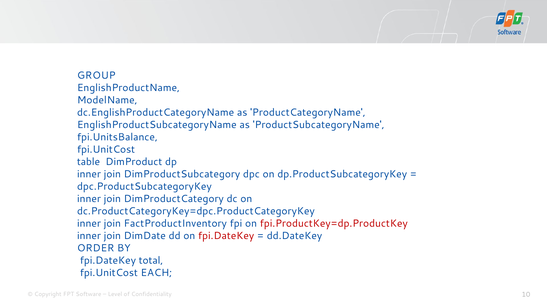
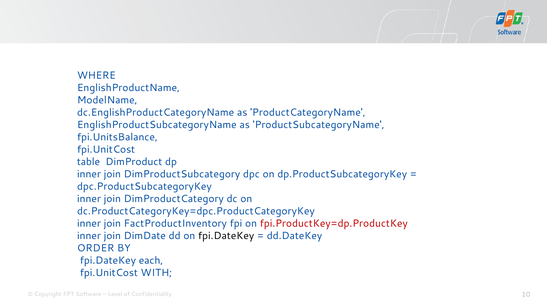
GROUP: GROUP -> WHERE
fpi.DateKey at (226, 235) colour: red -> black
total: total -> each
EACH: EACH -> WITH
